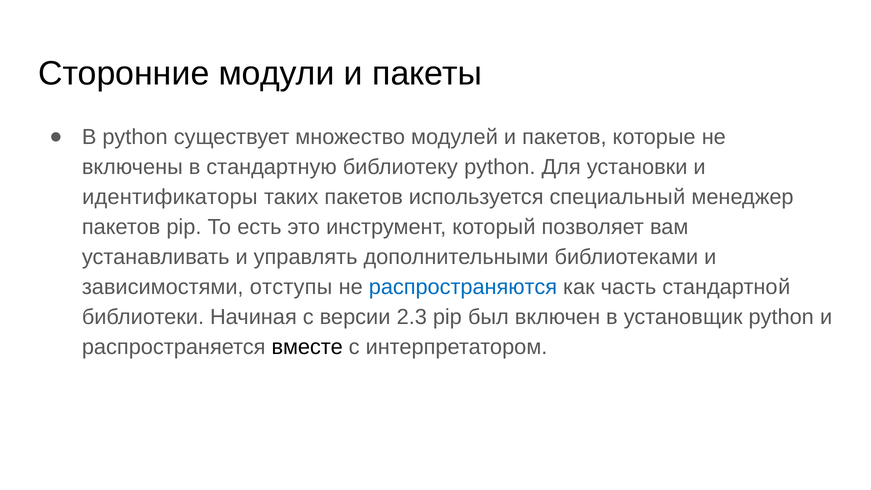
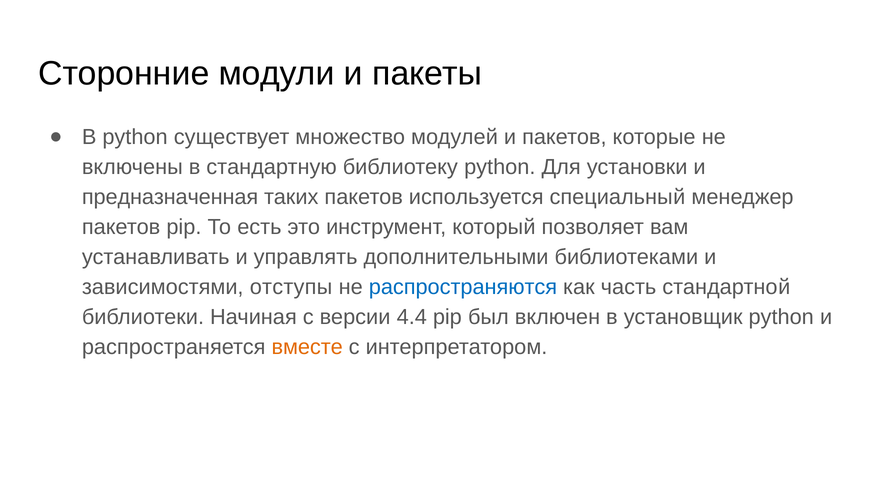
идентификаторы: идентификаторы -> предназначенная
2.3: 2.3 -> 4.4
вместе colour: black -> orange
